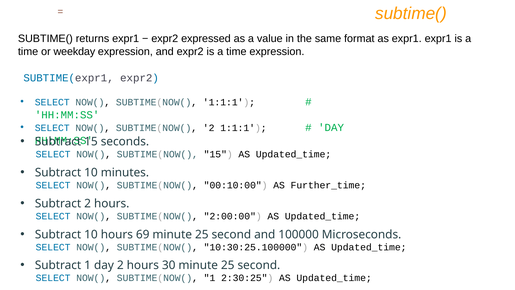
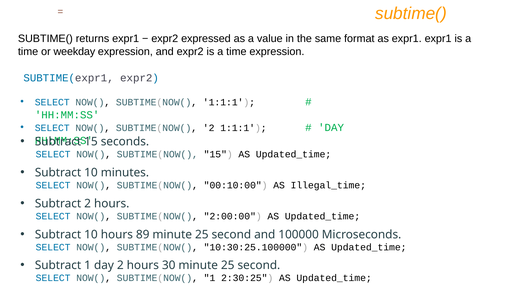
Further_time: Further_time -> Illegal_time
69: 69 -> 89
